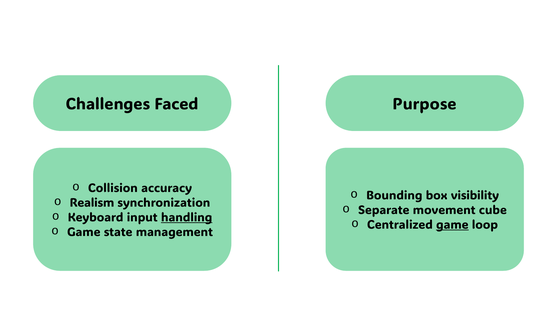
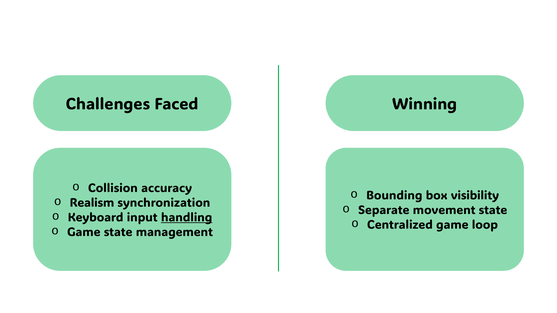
Purpose: Purpose -> Winning
movement cube: cube -> state
game at (452, 225) underline: present -> none
